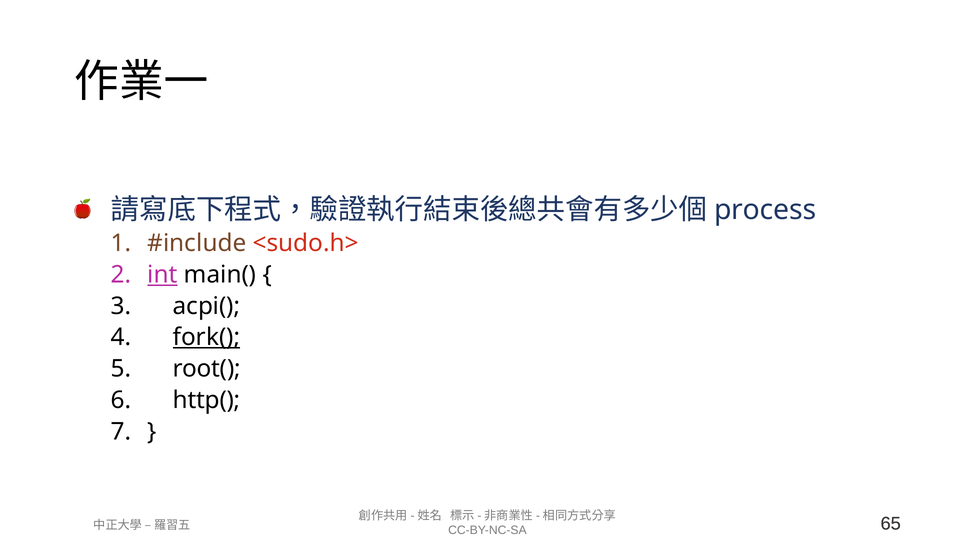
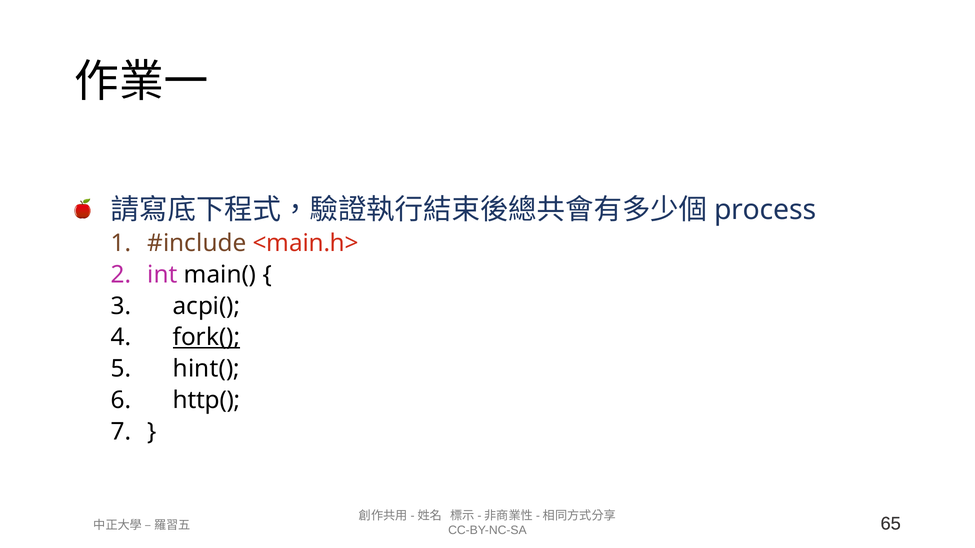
<sudo.h>: <sudo.h> -> <main.h>
int underline: present -> none
root(: root( -> hint(
